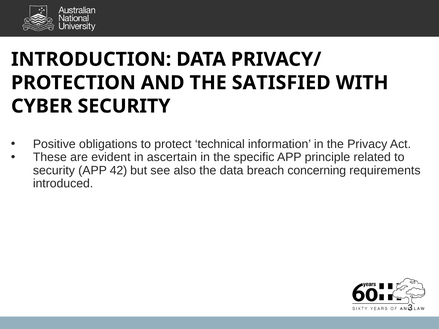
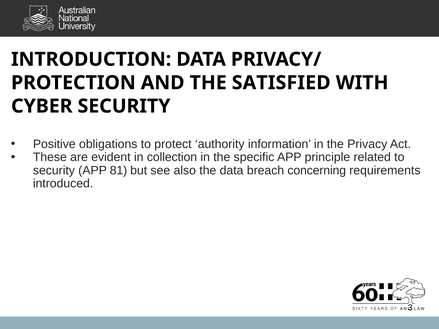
technical: technical -> authority
ascertain: ascertain -> collection
42: 42 -> 81
